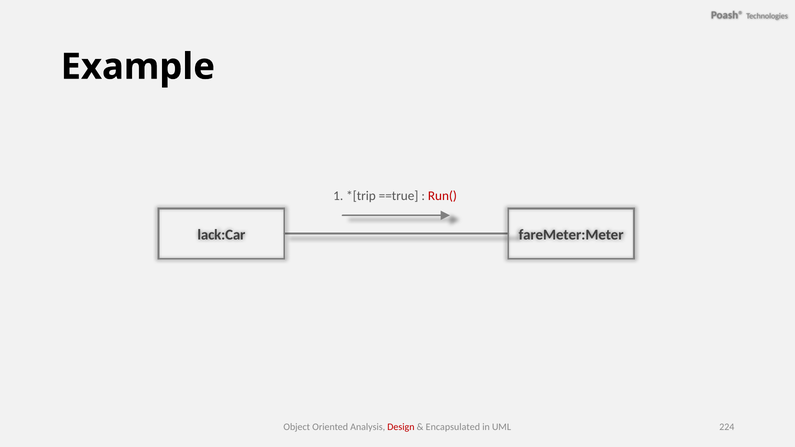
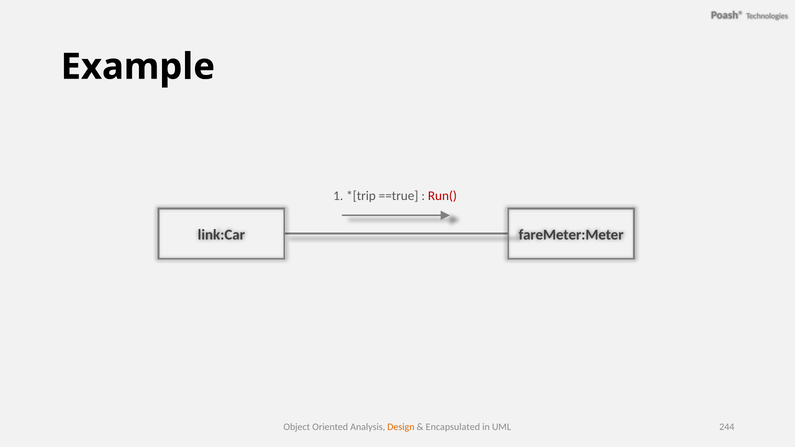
lack:Car: lack:Car -> link:Car
Design colour: red -> orange
224: 224 -> 244
